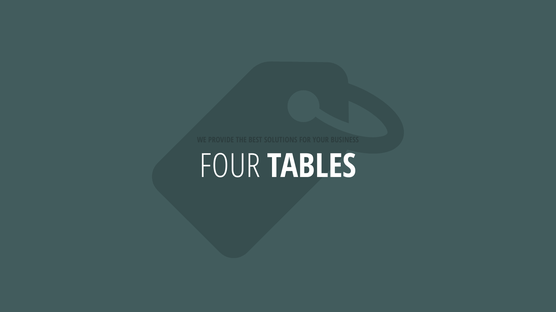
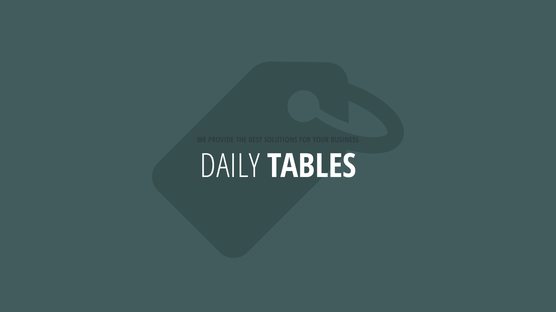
FOUR: FOUR -> DAILY
